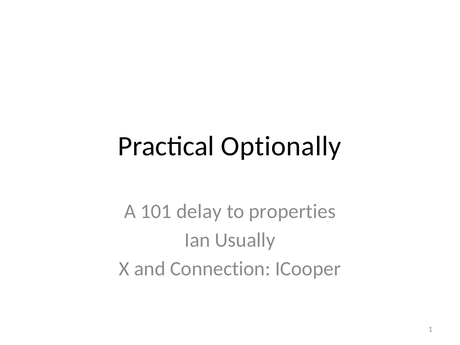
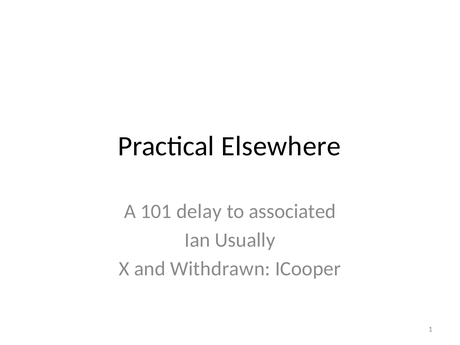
Optionally: Optionally -> Elsewhere
properties: properties -> associated
Connection: Connection -> Withdrawn
